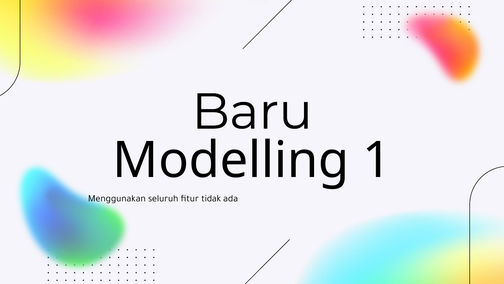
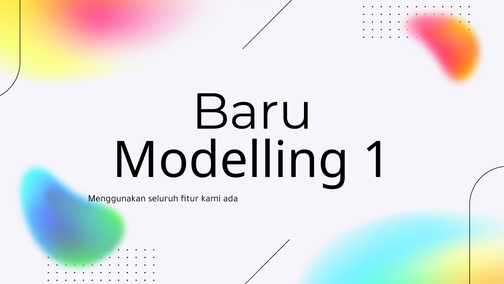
tidak: tidak -> kami
